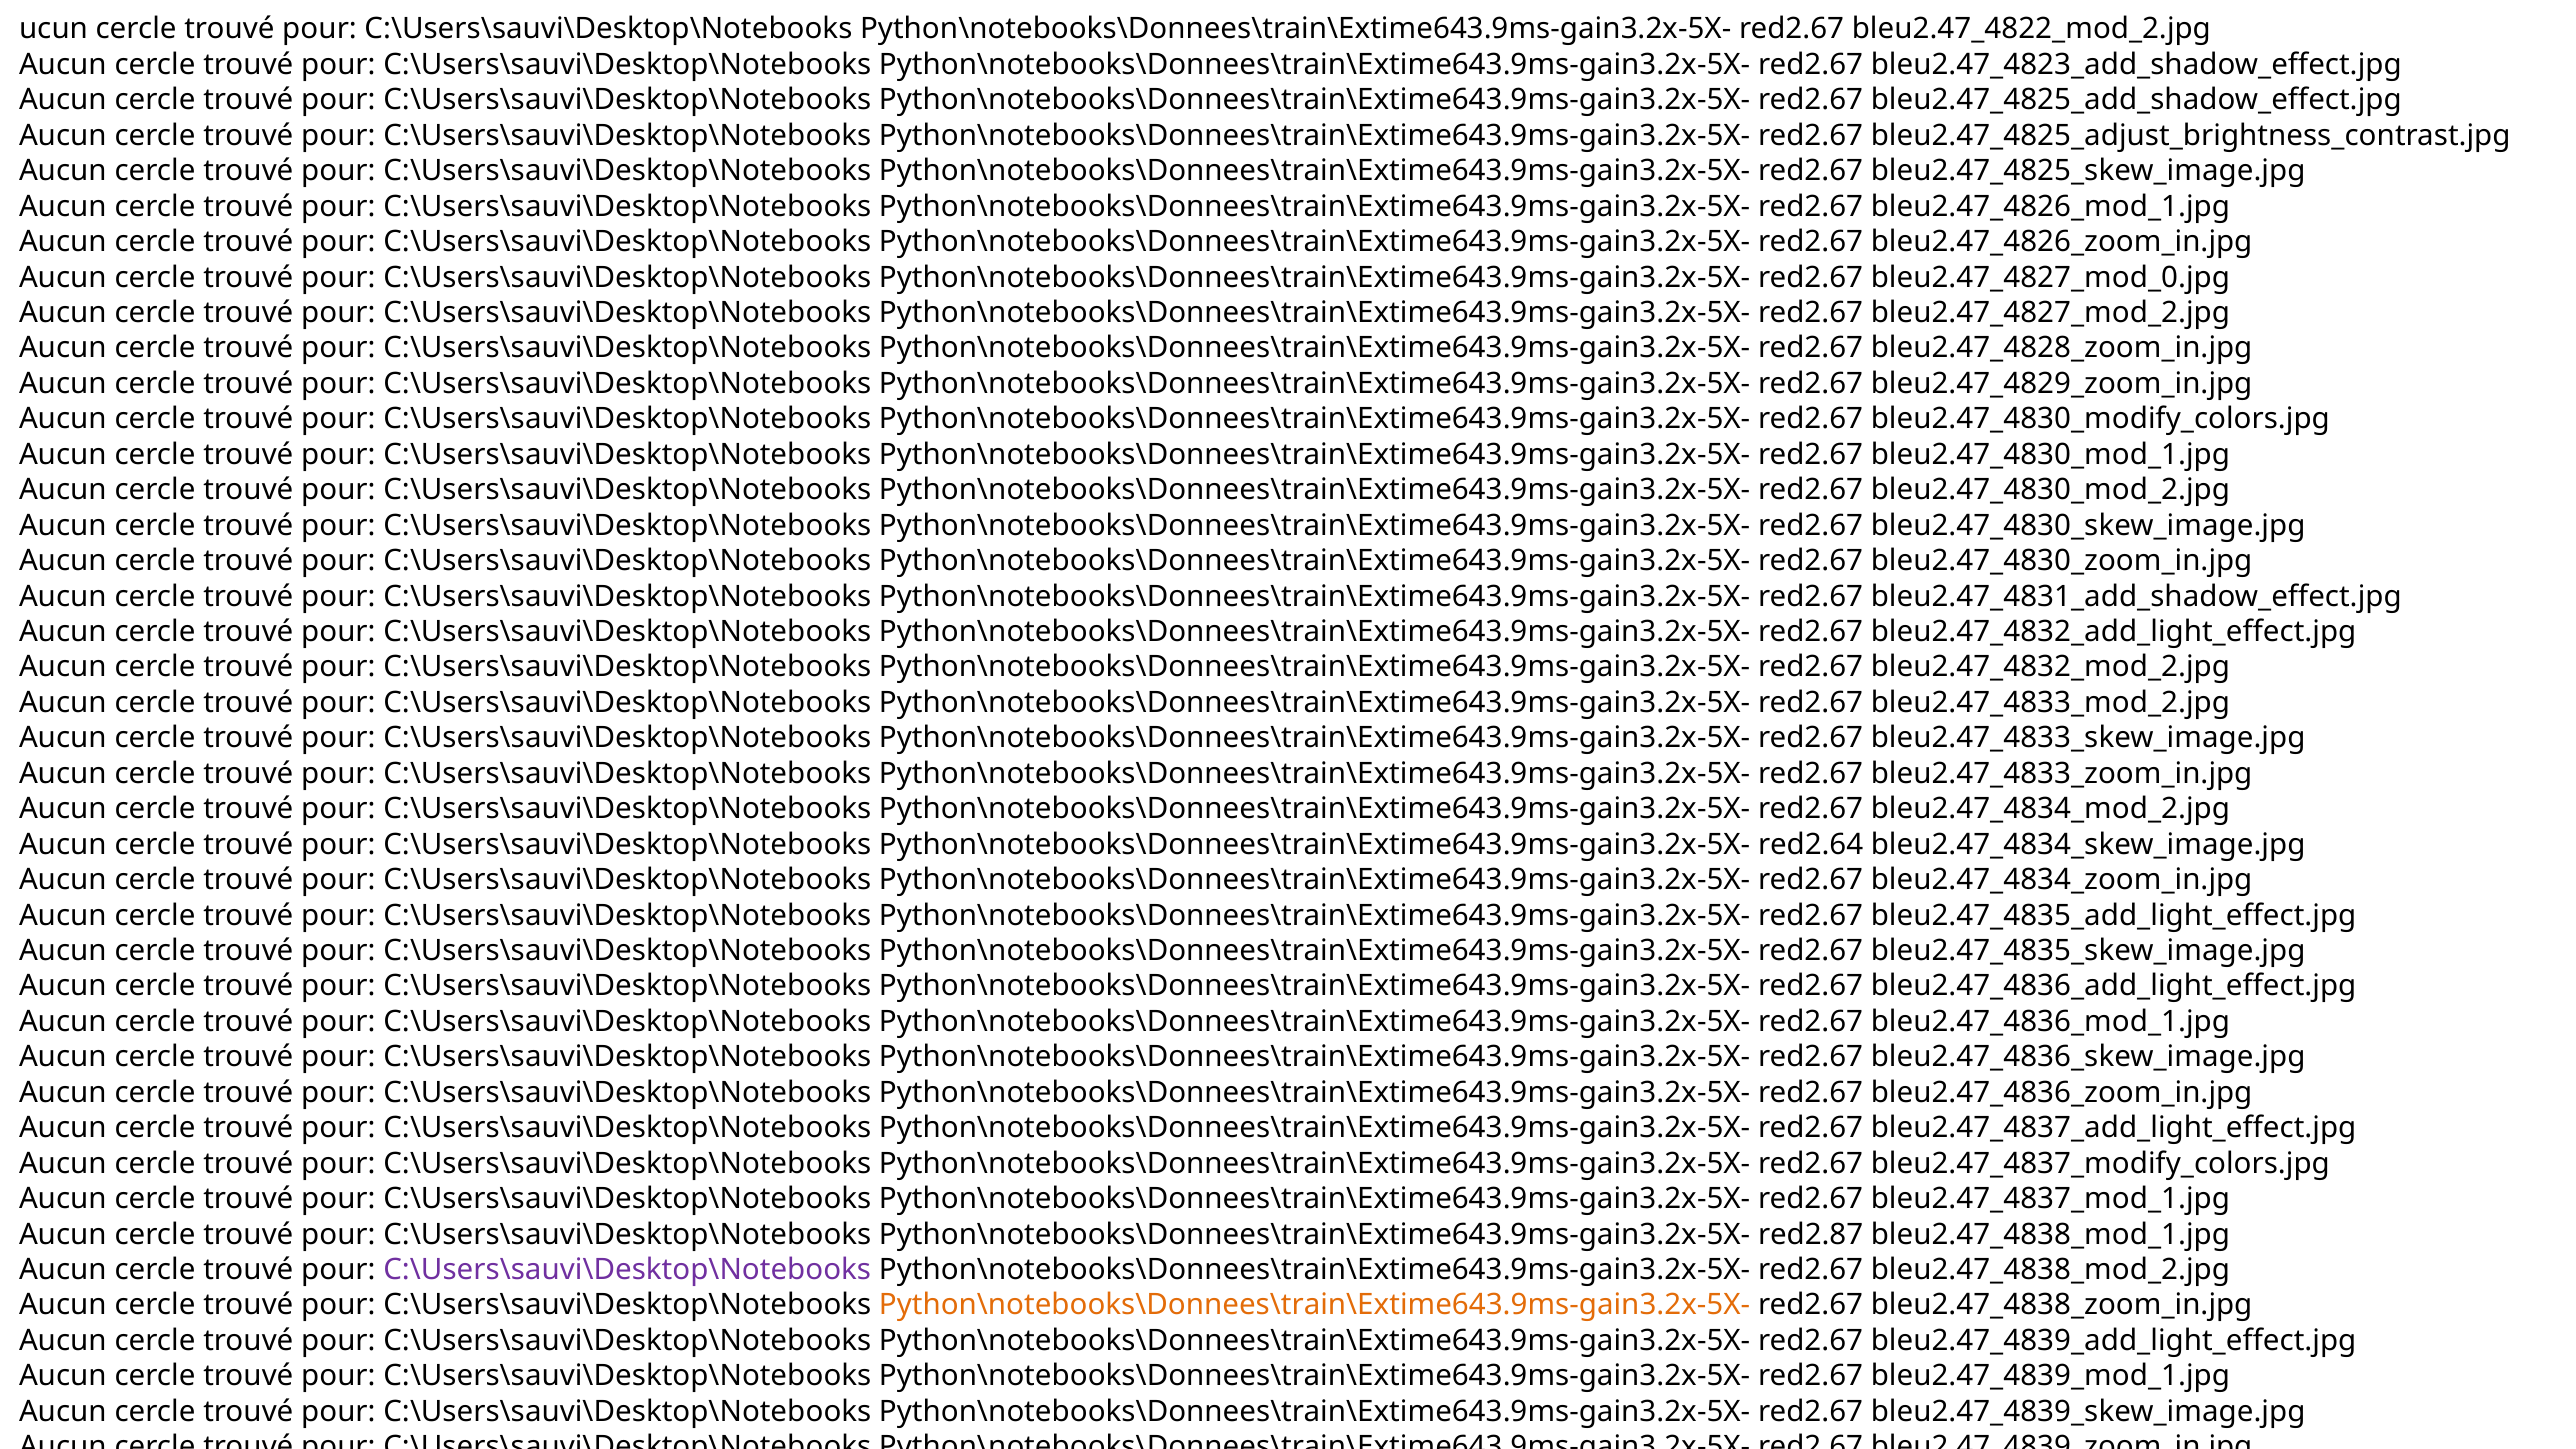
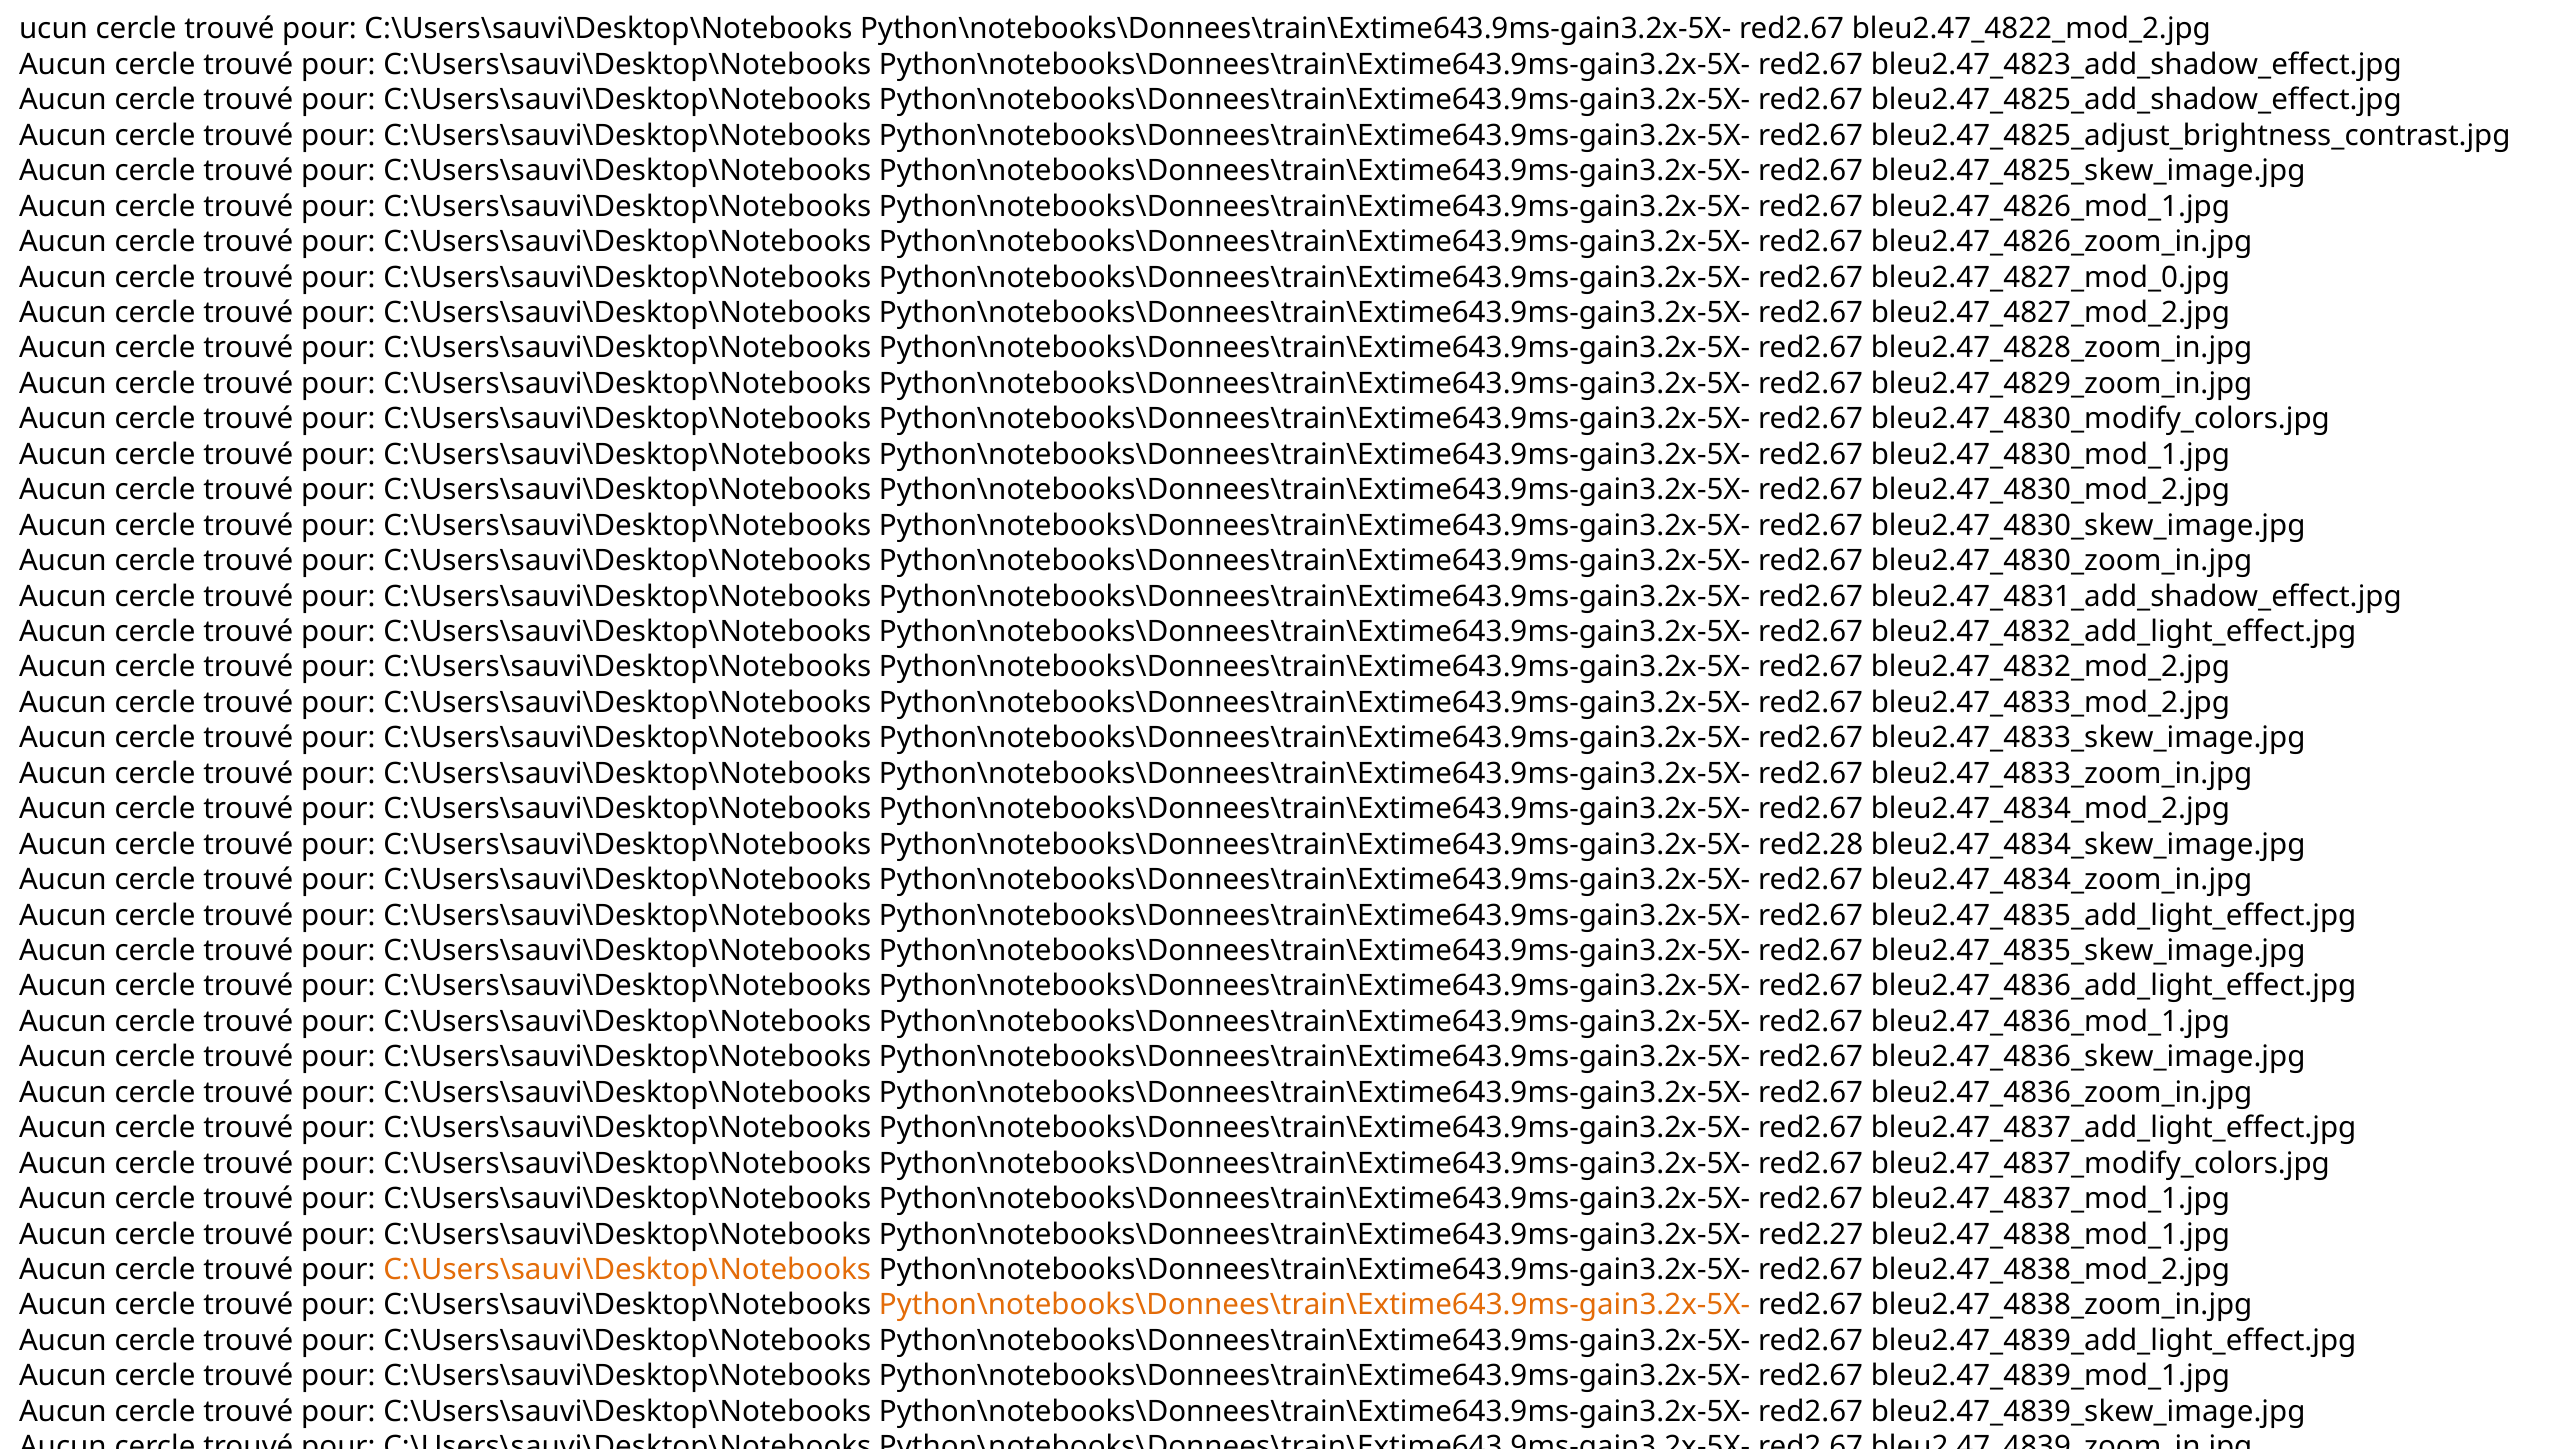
red2.64: red2.64 -> red2.28
red2.87: red2.87 -> red2.27
C:\Users\sauvi\Desktop\Notebooks at (627, 1270) colour: purple -> orange
